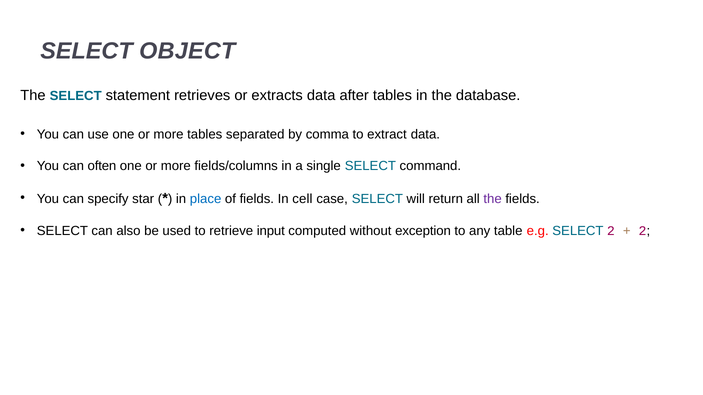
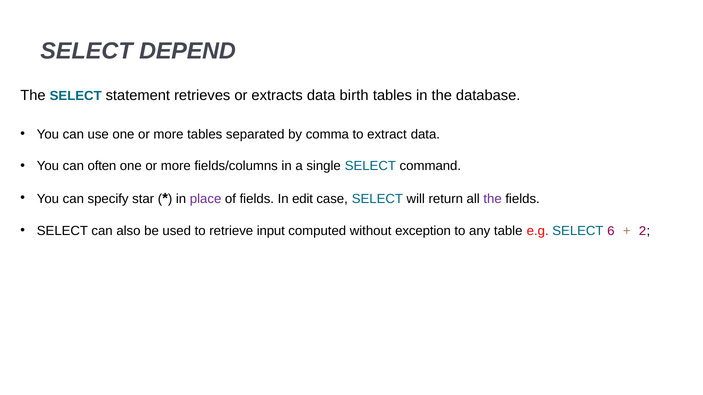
OBJECT: OBJECT -> DEPEND
after: after -> birth
place colour: blue -> purple
cell: cell -> edit
SELECT 2: 2 -> 6
